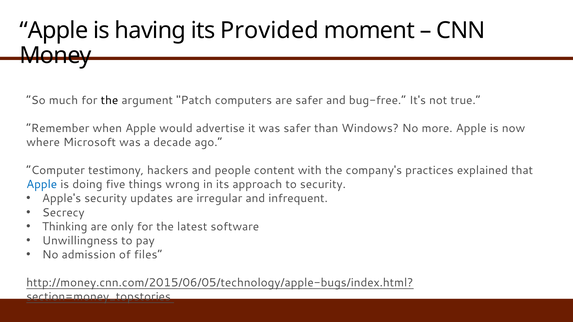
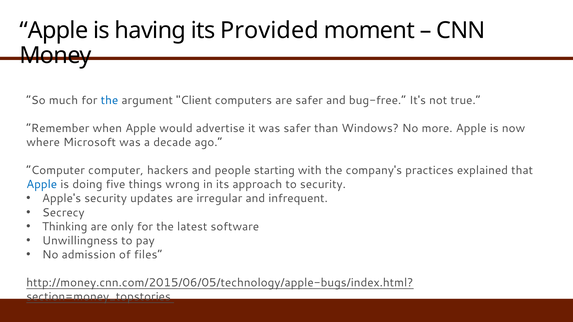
the at (109, 100) colour: black -> blue
Patch: Patch -> Client
Computer testimony: testimony -> computer
content: content -> starting
